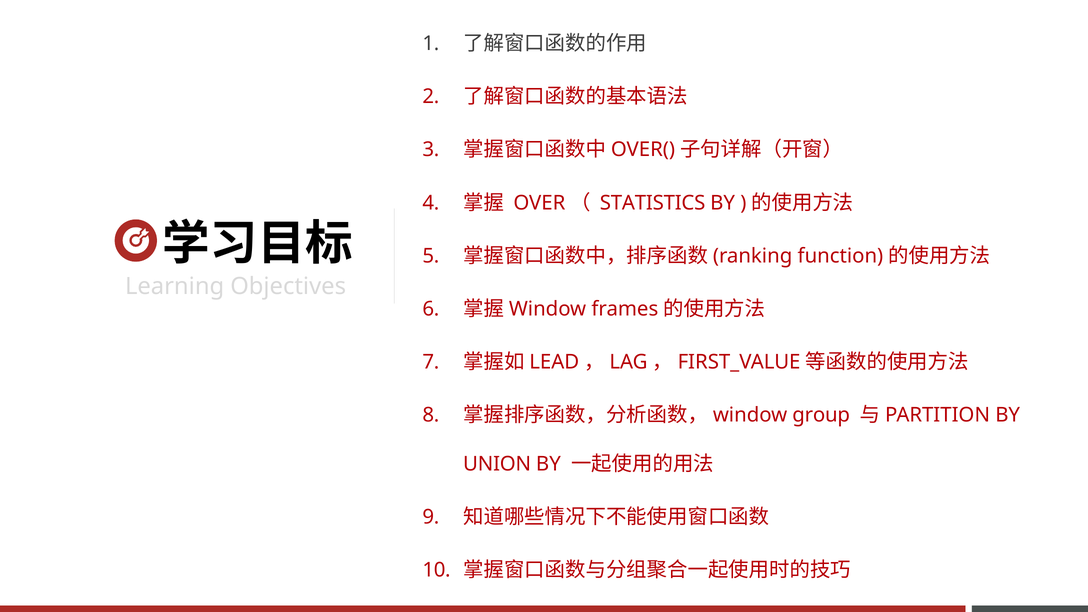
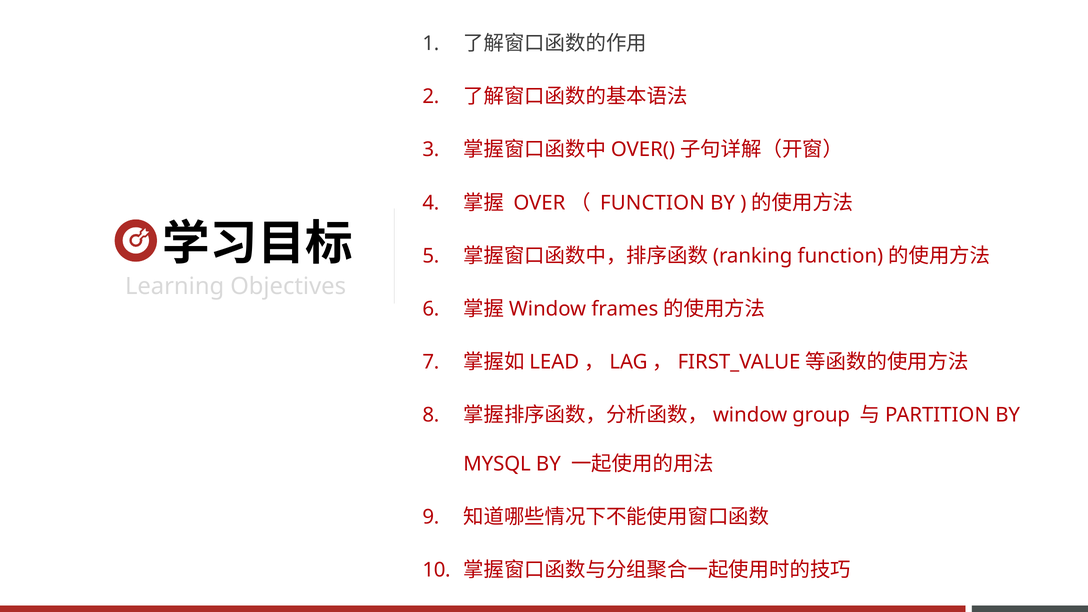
STATISTICS: STATISTICS -> FUNCTION
UNION: UNION -> MYSQL
